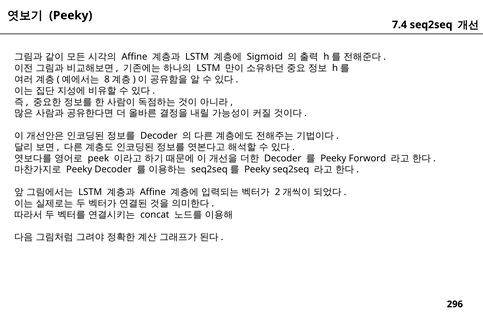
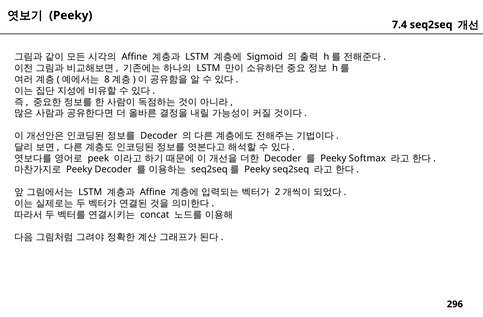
Forword: Forword -> Softmax
